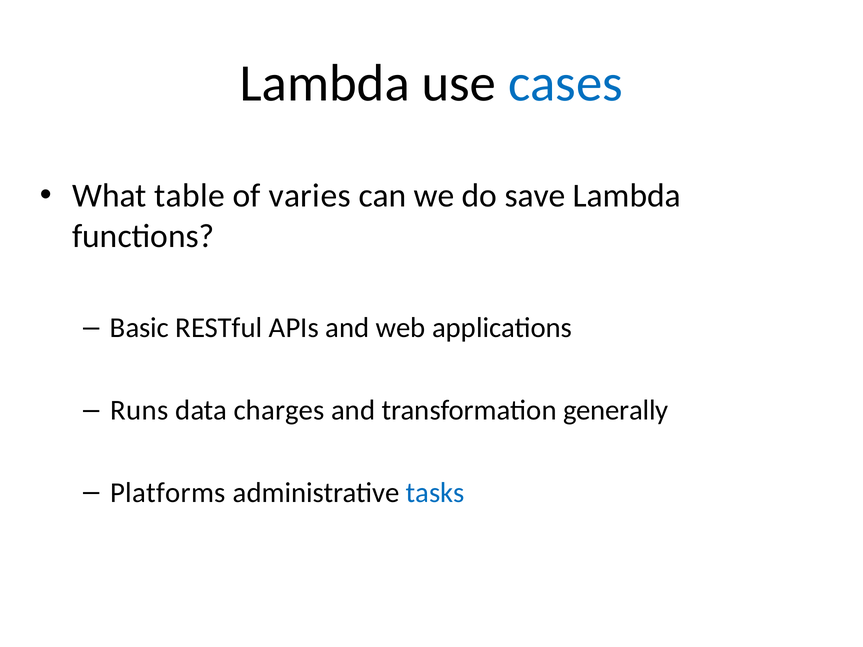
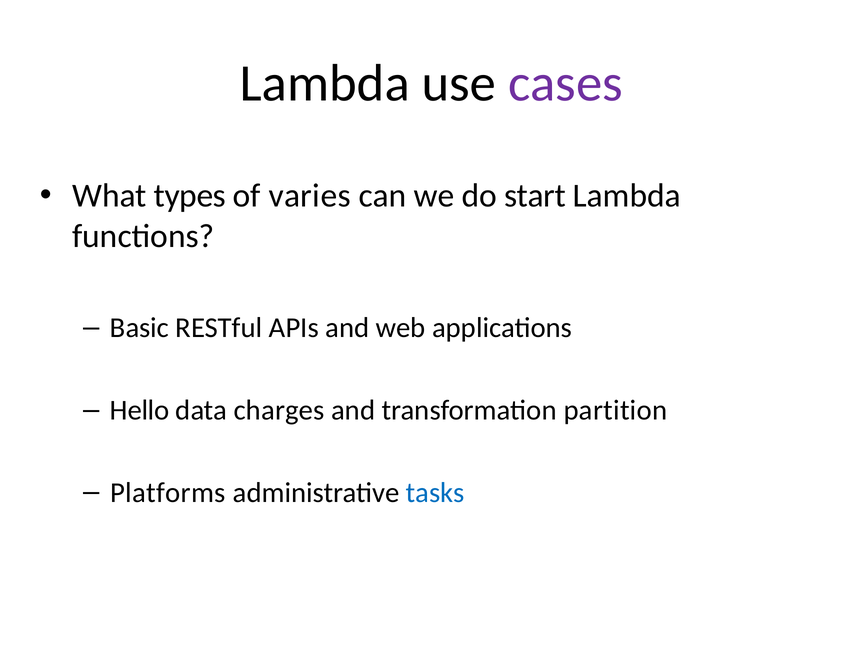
cases colour: blue -> purple
table: table -> types
save: save -> start
Runs: Runs -> Hello
generally: generally -> partition
